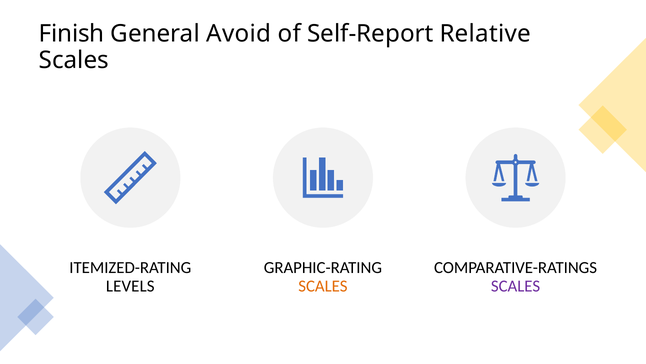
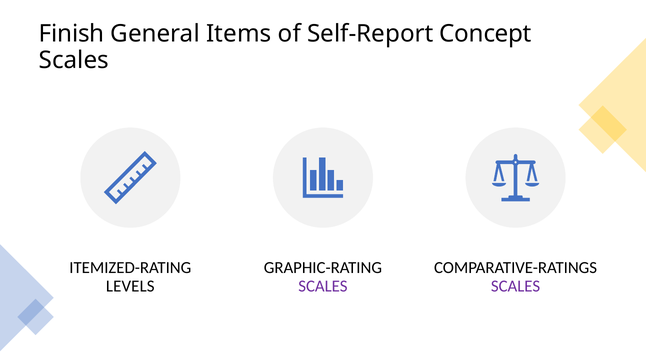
Avoid: Avoid -> Items
Relative: Relative -> Concept
SCALES at (323, 286) colour: orange -> purple
